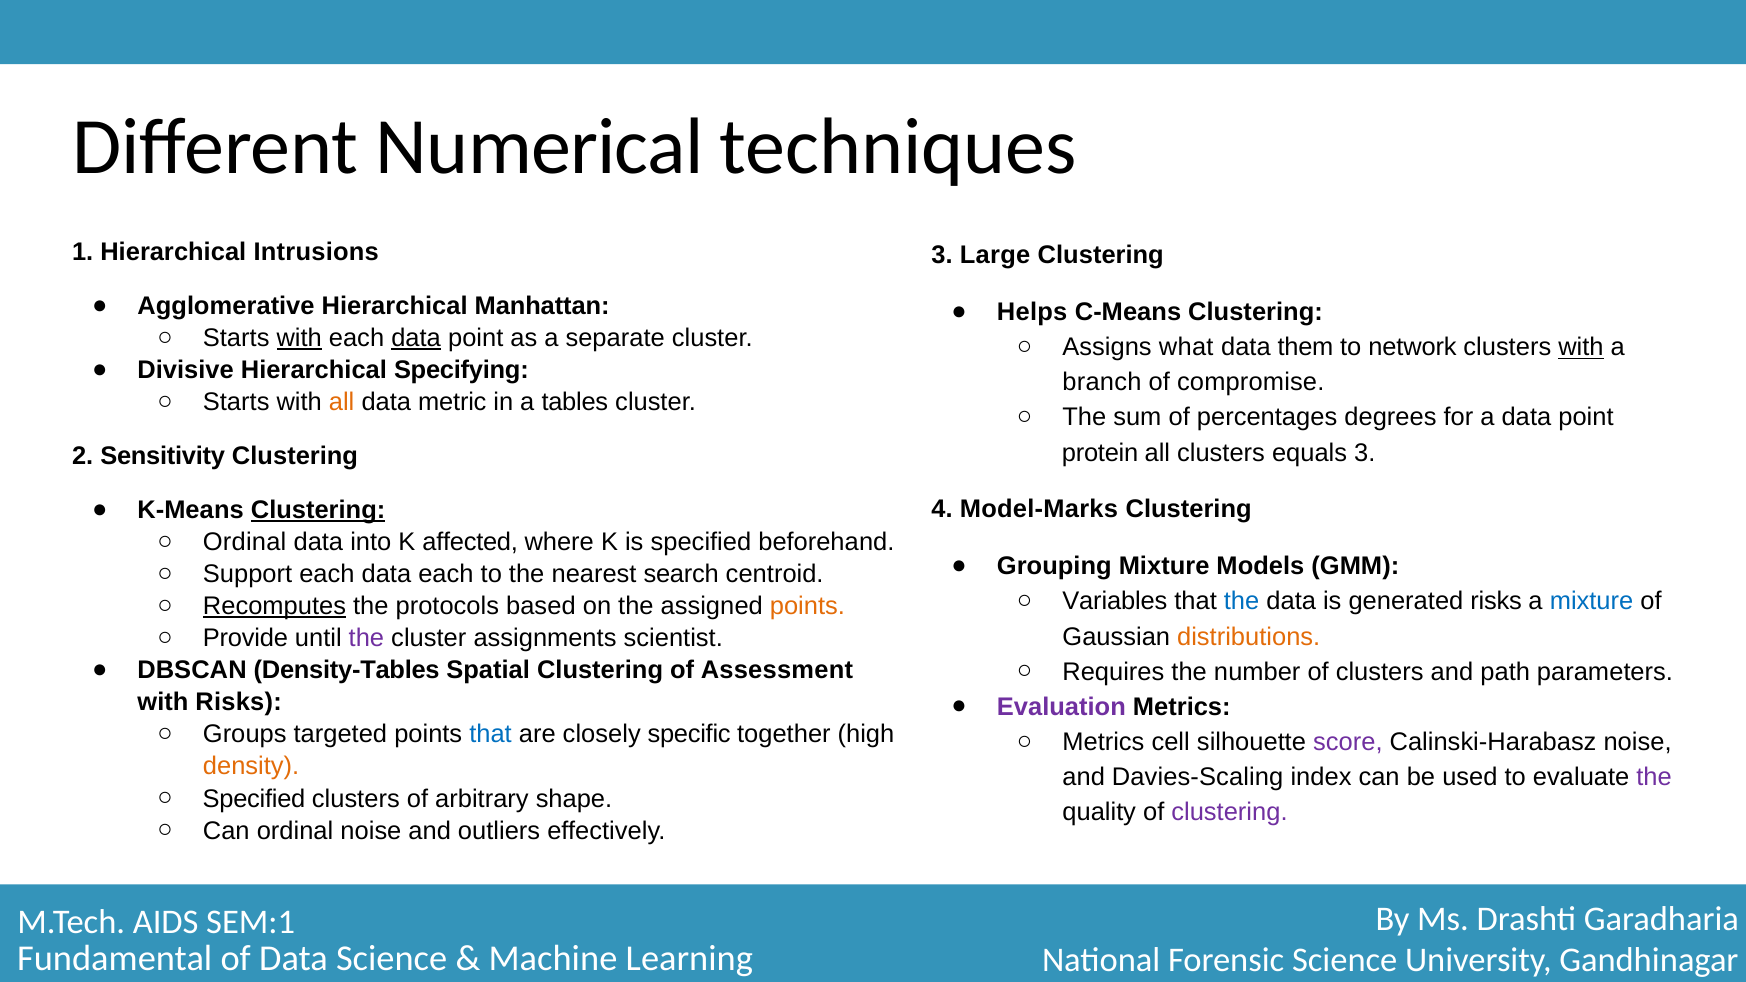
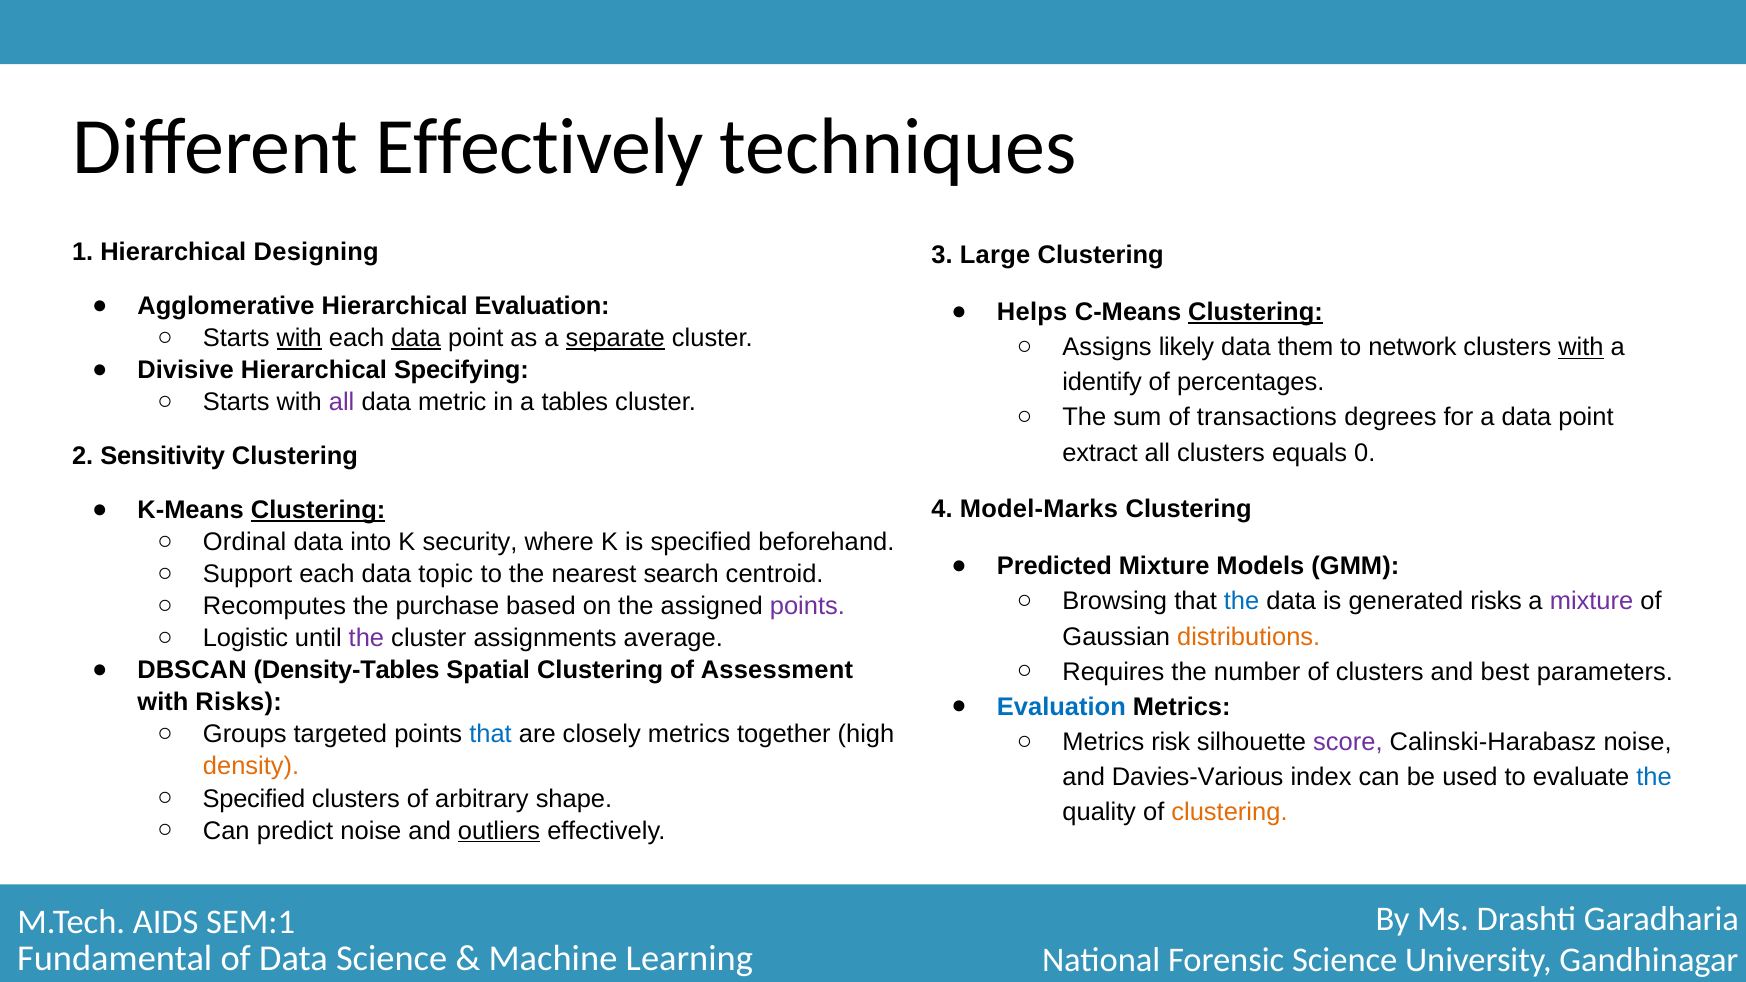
Different Numerical: Numerical -> Effectively
Intrusions: Intrusions -> Designing
Hierarchical Manhattan: Manhattan -> Evaluation
Clustering at (1256, 312) underline: none -> present
separate underline: none -> present
what: what -> likely
branch: branch -> identify
compromise: compromise -> percentages
all at (342, 402) colour: orange -> purple
percentages: percentages -> transactions
protein: protein -> extract
equals 3: 3 -> 0
affected: affected -> security
Grouping: Grouping -> Predicted
data each: each -> topic
Variables: Variables -> Browsing
mixture at (1592, 602) colour: blue -> purple
Recomputes underline: present -> none
protocols: protocols -> purchase
points at (807, 606) colour: orange -> purple
Provide: Provide -> Logistic
scientist: scientist -> average
path: path -> best
Evaluation at (1061, 707) colour: purple -> blue
closely specific: specific -> metrics
cell: cell -> risk
Davies-Scaling: Davies-Scaling -> Davies-Various
the at (1654, 777) colour: purple -> blue
clustering at (1229, 812) colour: purple -> orange
Can ordinal: ordinal -> predict
outliers underline: none -> present
